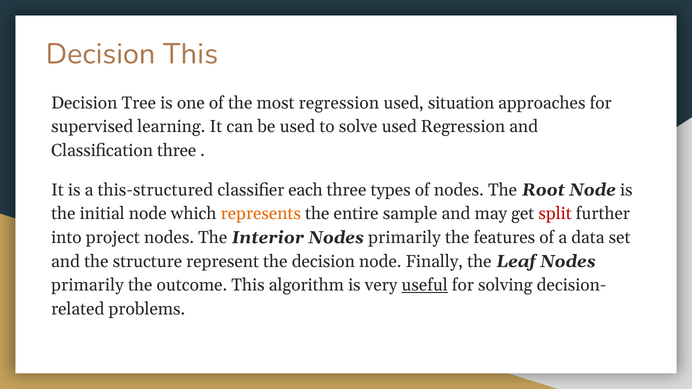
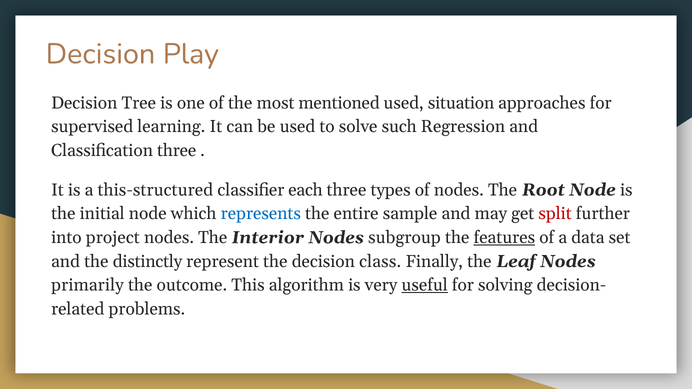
Decision This: This -> Play
most regression: regression -> mentioned
solve used: used -> such
represents colour: orange -> blue
Interior Nodes primarily: primarily -> subgroup
features underline: none -> present
structure: structure -> distinctly
decision node: node -> class
